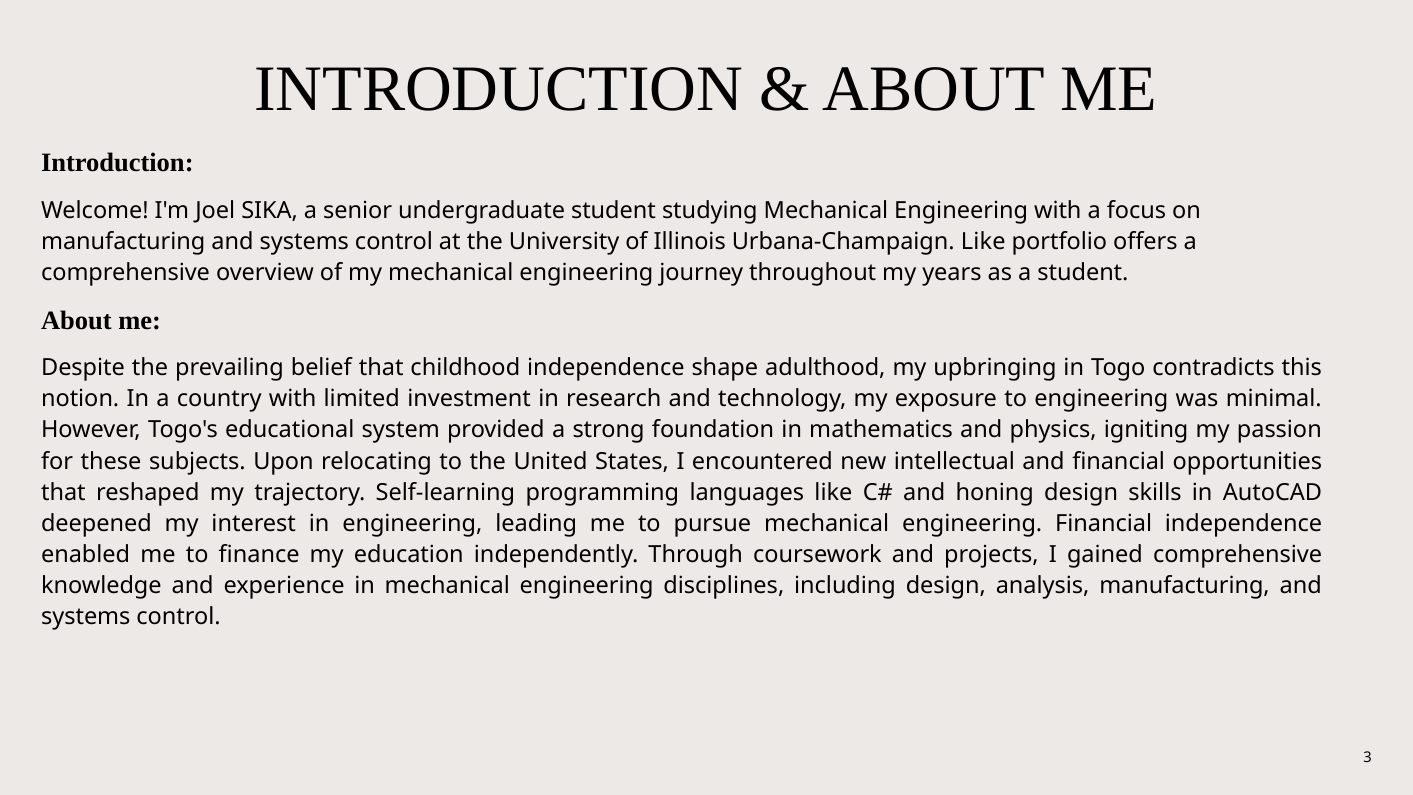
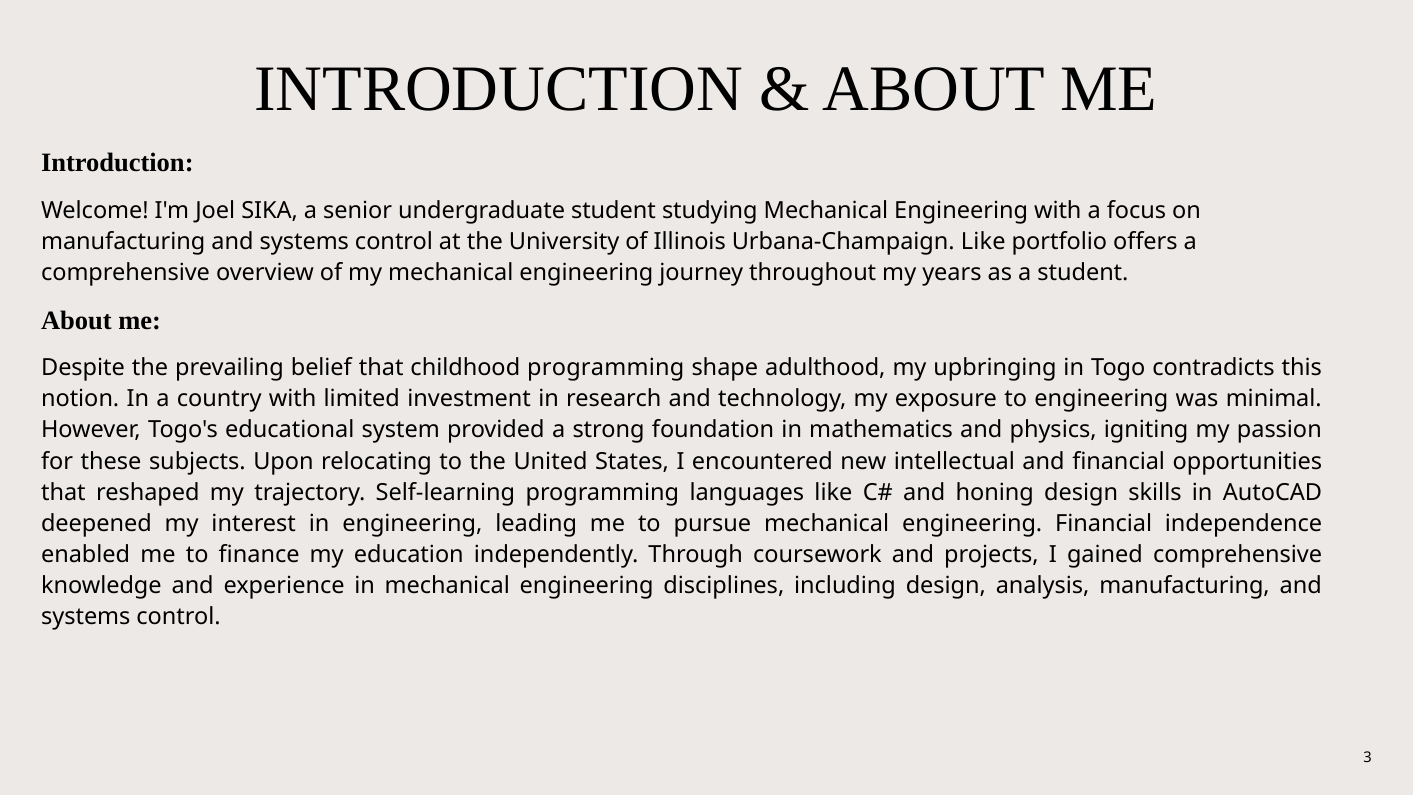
childhood independence: independence -> programming
